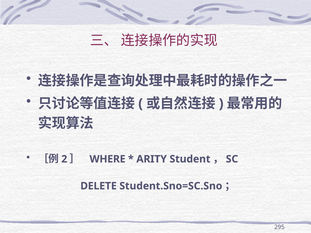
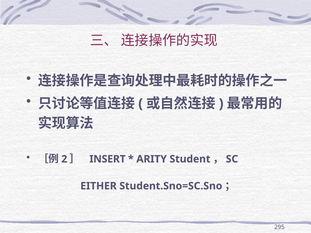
WHERE: WHERE -> INSERT
DELETE: DELETE -> EITHER
